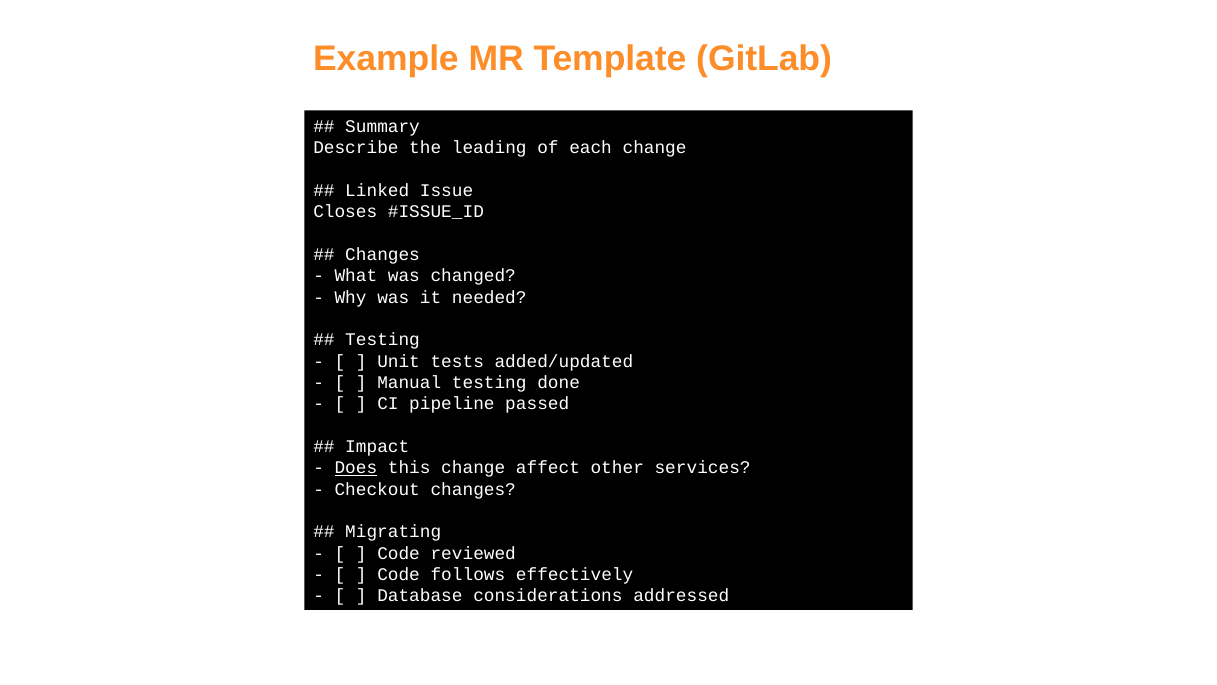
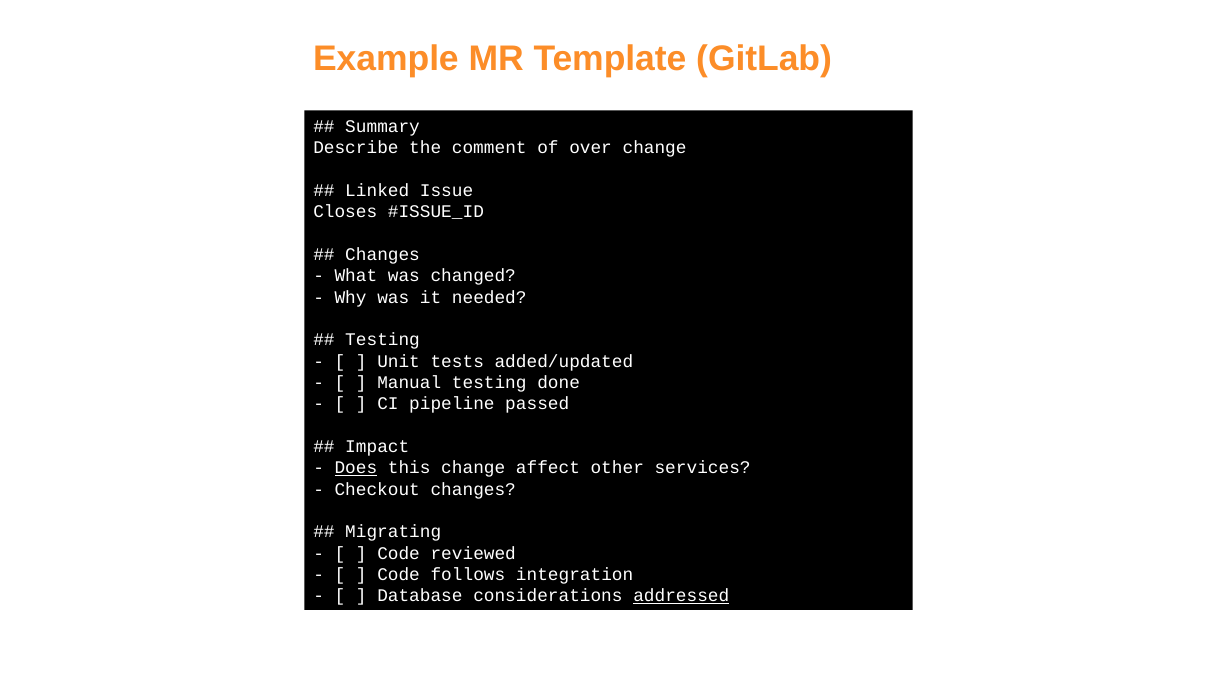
leading: leading -> comment
each: each -> over
effectively: effectively -> integration
addressed underline: none -> present
